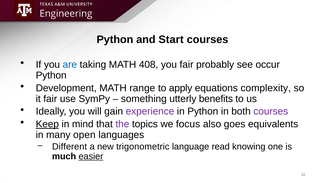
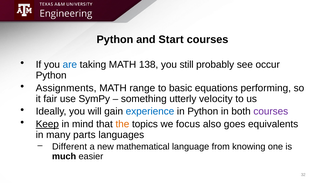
408: 408 -> 138
you fair: fair -> still
Development: Development -> Assignments
apply: apply -> basic
complexity: complexity -> performing
benefits: benefits -> velocity
experience colour: purple -> blue
the colour: purple -> orange
open: open -> parts
trigonometric: trigonometric -> mathematical
read: read -> from
easier underline: present -> none
